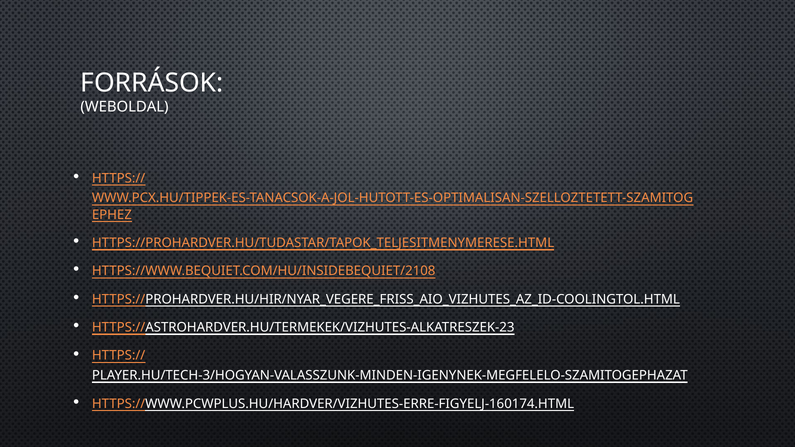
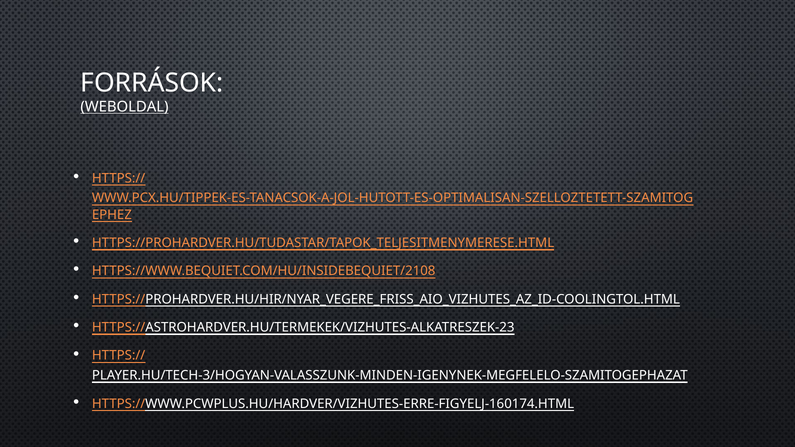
WEBOLDAL underline: none -> present
